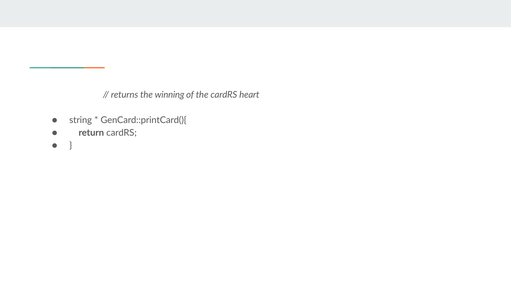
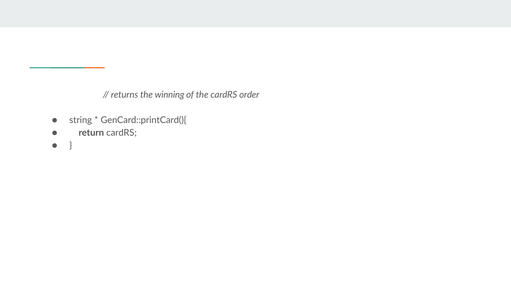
heart: heart -> order
